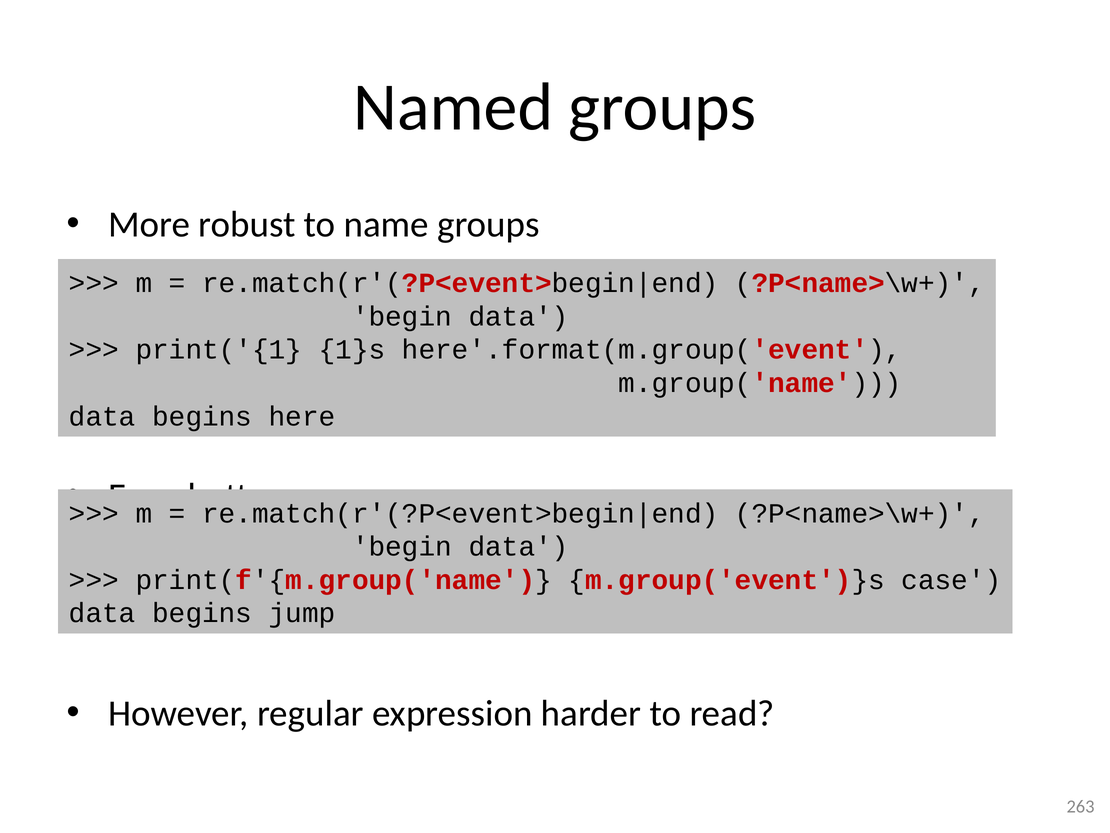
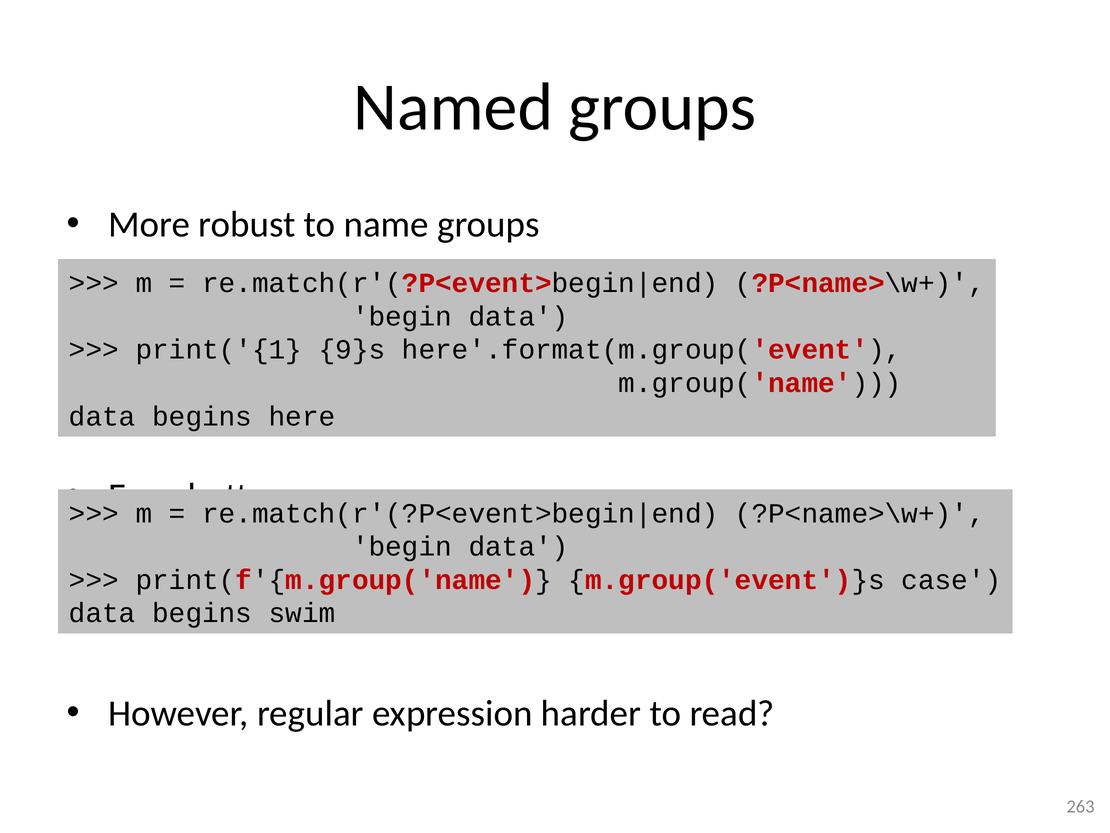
1}s: 1}s -> 9}s
jump: jump -> swim
